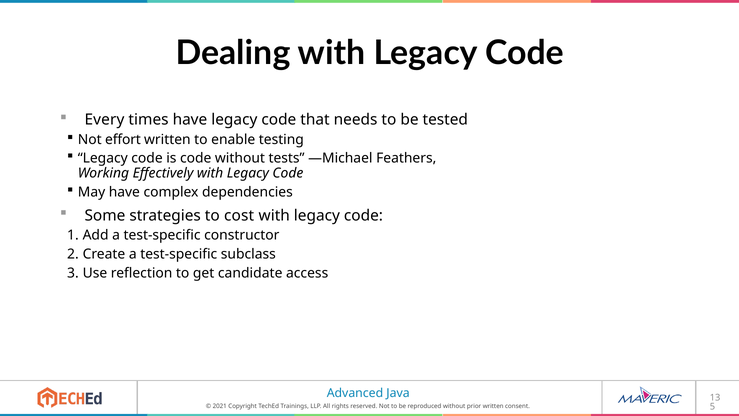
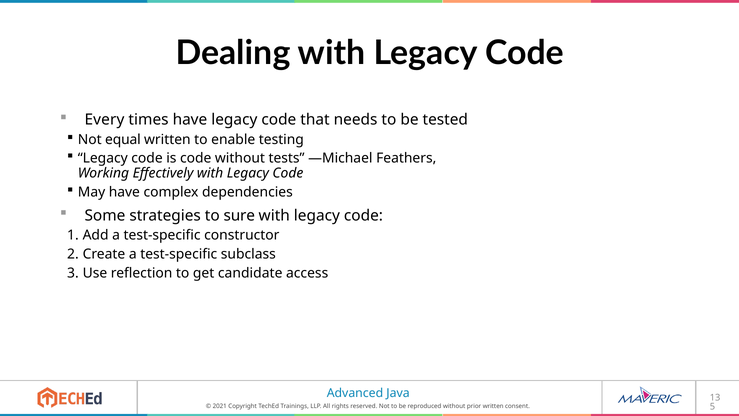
effort: effort -> equal
cost: cost -> sure
